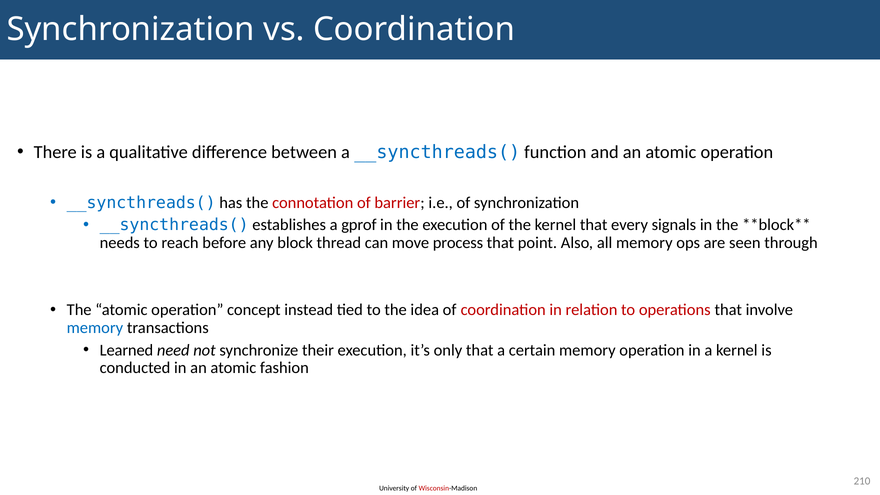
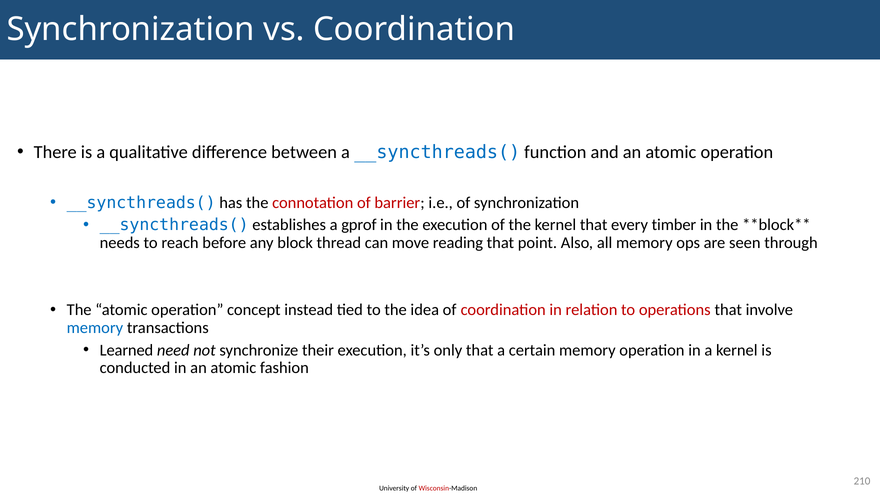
signals: signals -> timber
process: process -> reading
